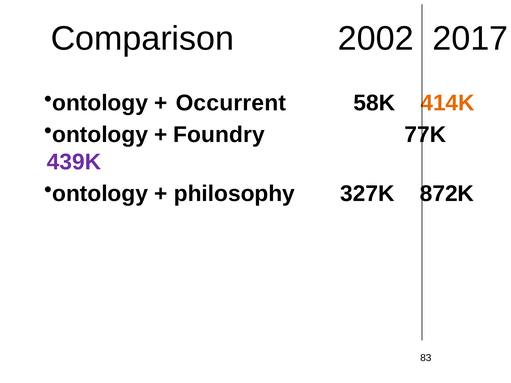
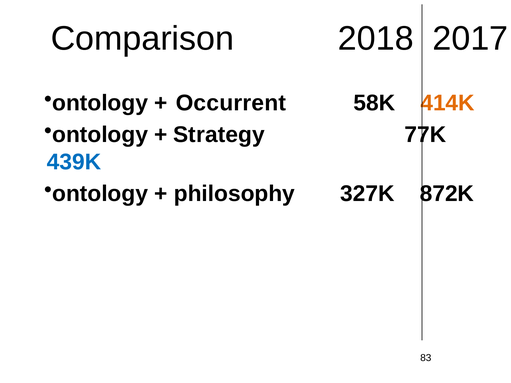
2002: 2002 -> 2018
Foundry: Foundry -> Strategy
439K colour: purple -> blue
